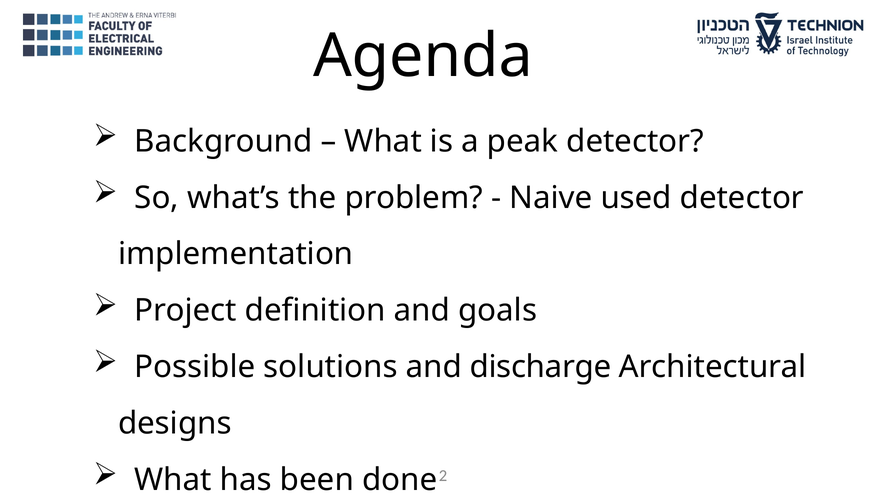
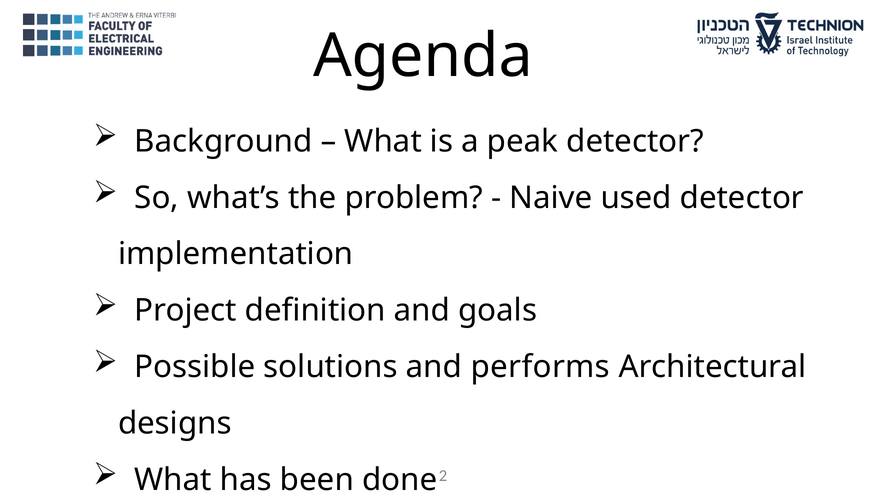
discharge: discharge -> performs
